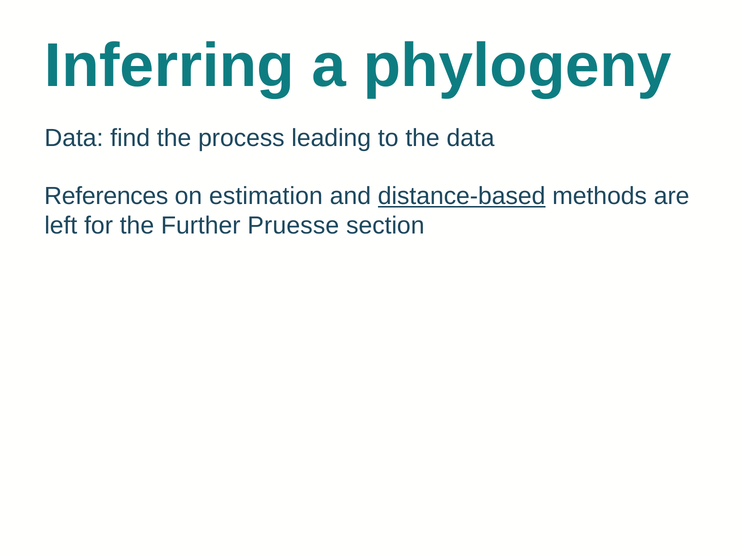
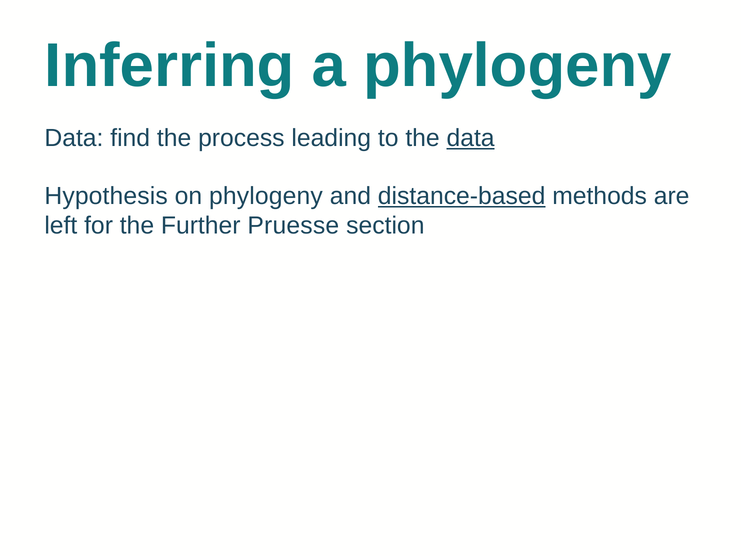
data at (471, 138) underline: none -> present
References: References -> Hypothesis
on estimation: estimation -> phylogeny
